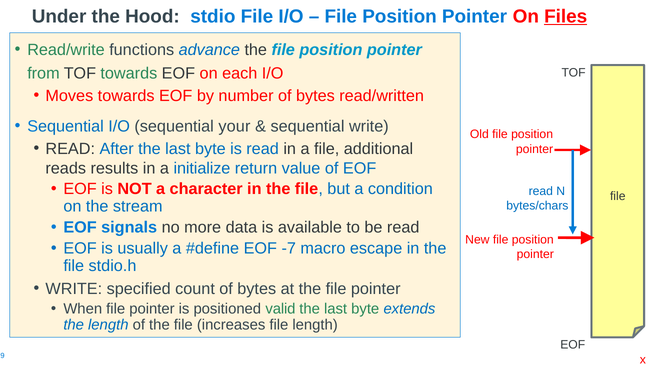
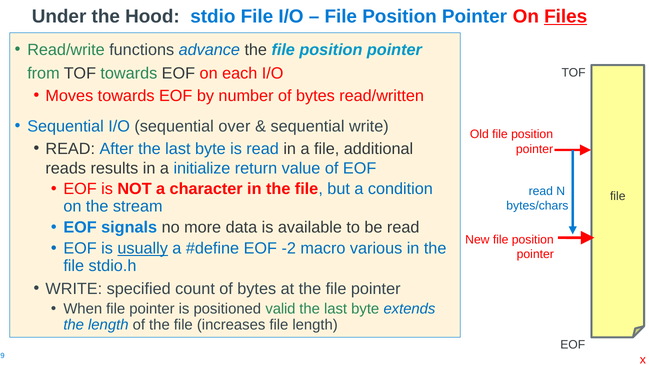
your: your -> over
usually underline: none -> present
-7: -7 -> -2
escape: escape -> various
